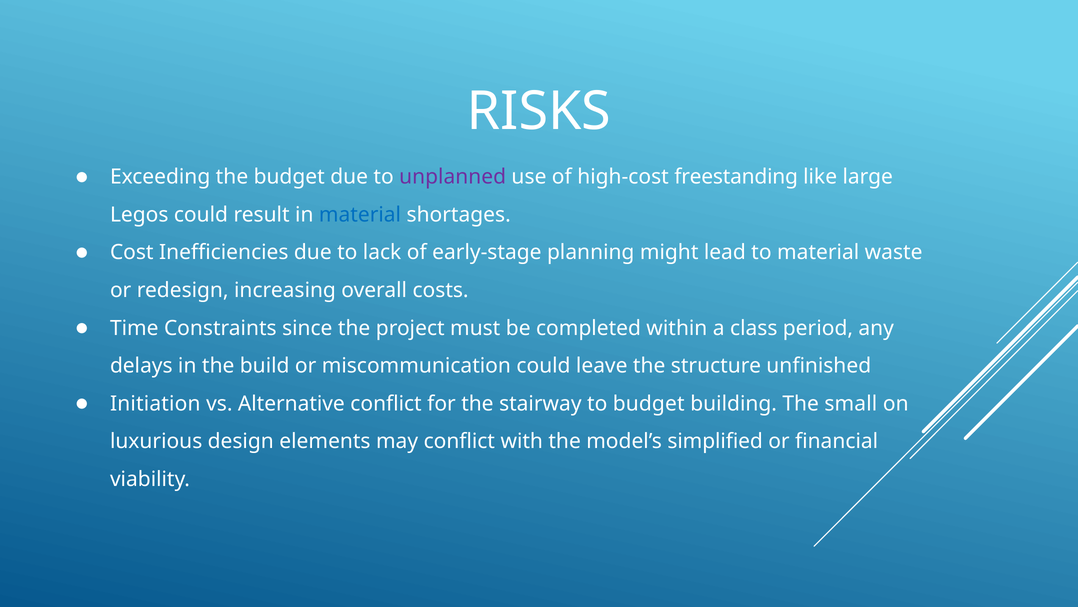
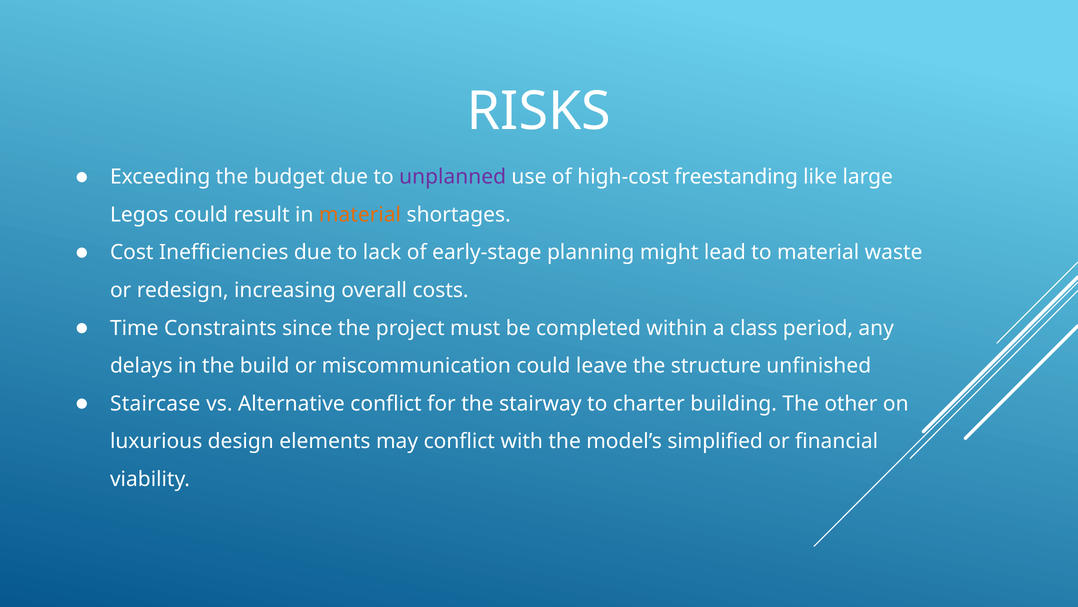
material at (360, 215) colour: blue -> orange
Initiation: Initiation -> Staircase
to budget: budget -> charter
small: small -> other
